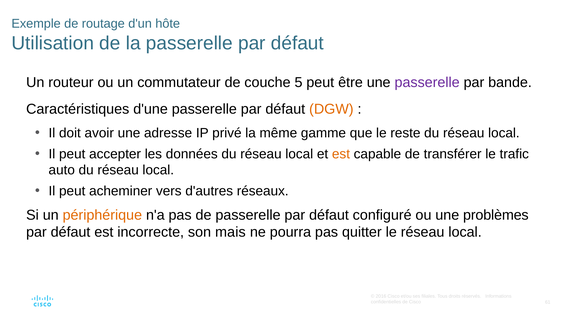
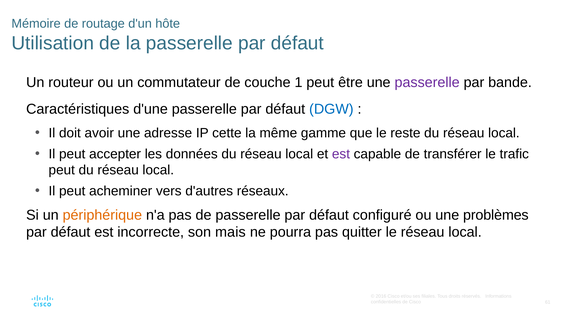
Exemple: Exemple -> Mémoire
5: 5 -> 1
DGW colour: orange -> blue
privé: privé -> cette
est at (341, 154) colour: orange -> purple
auto at (62, 170): auto -> peut
